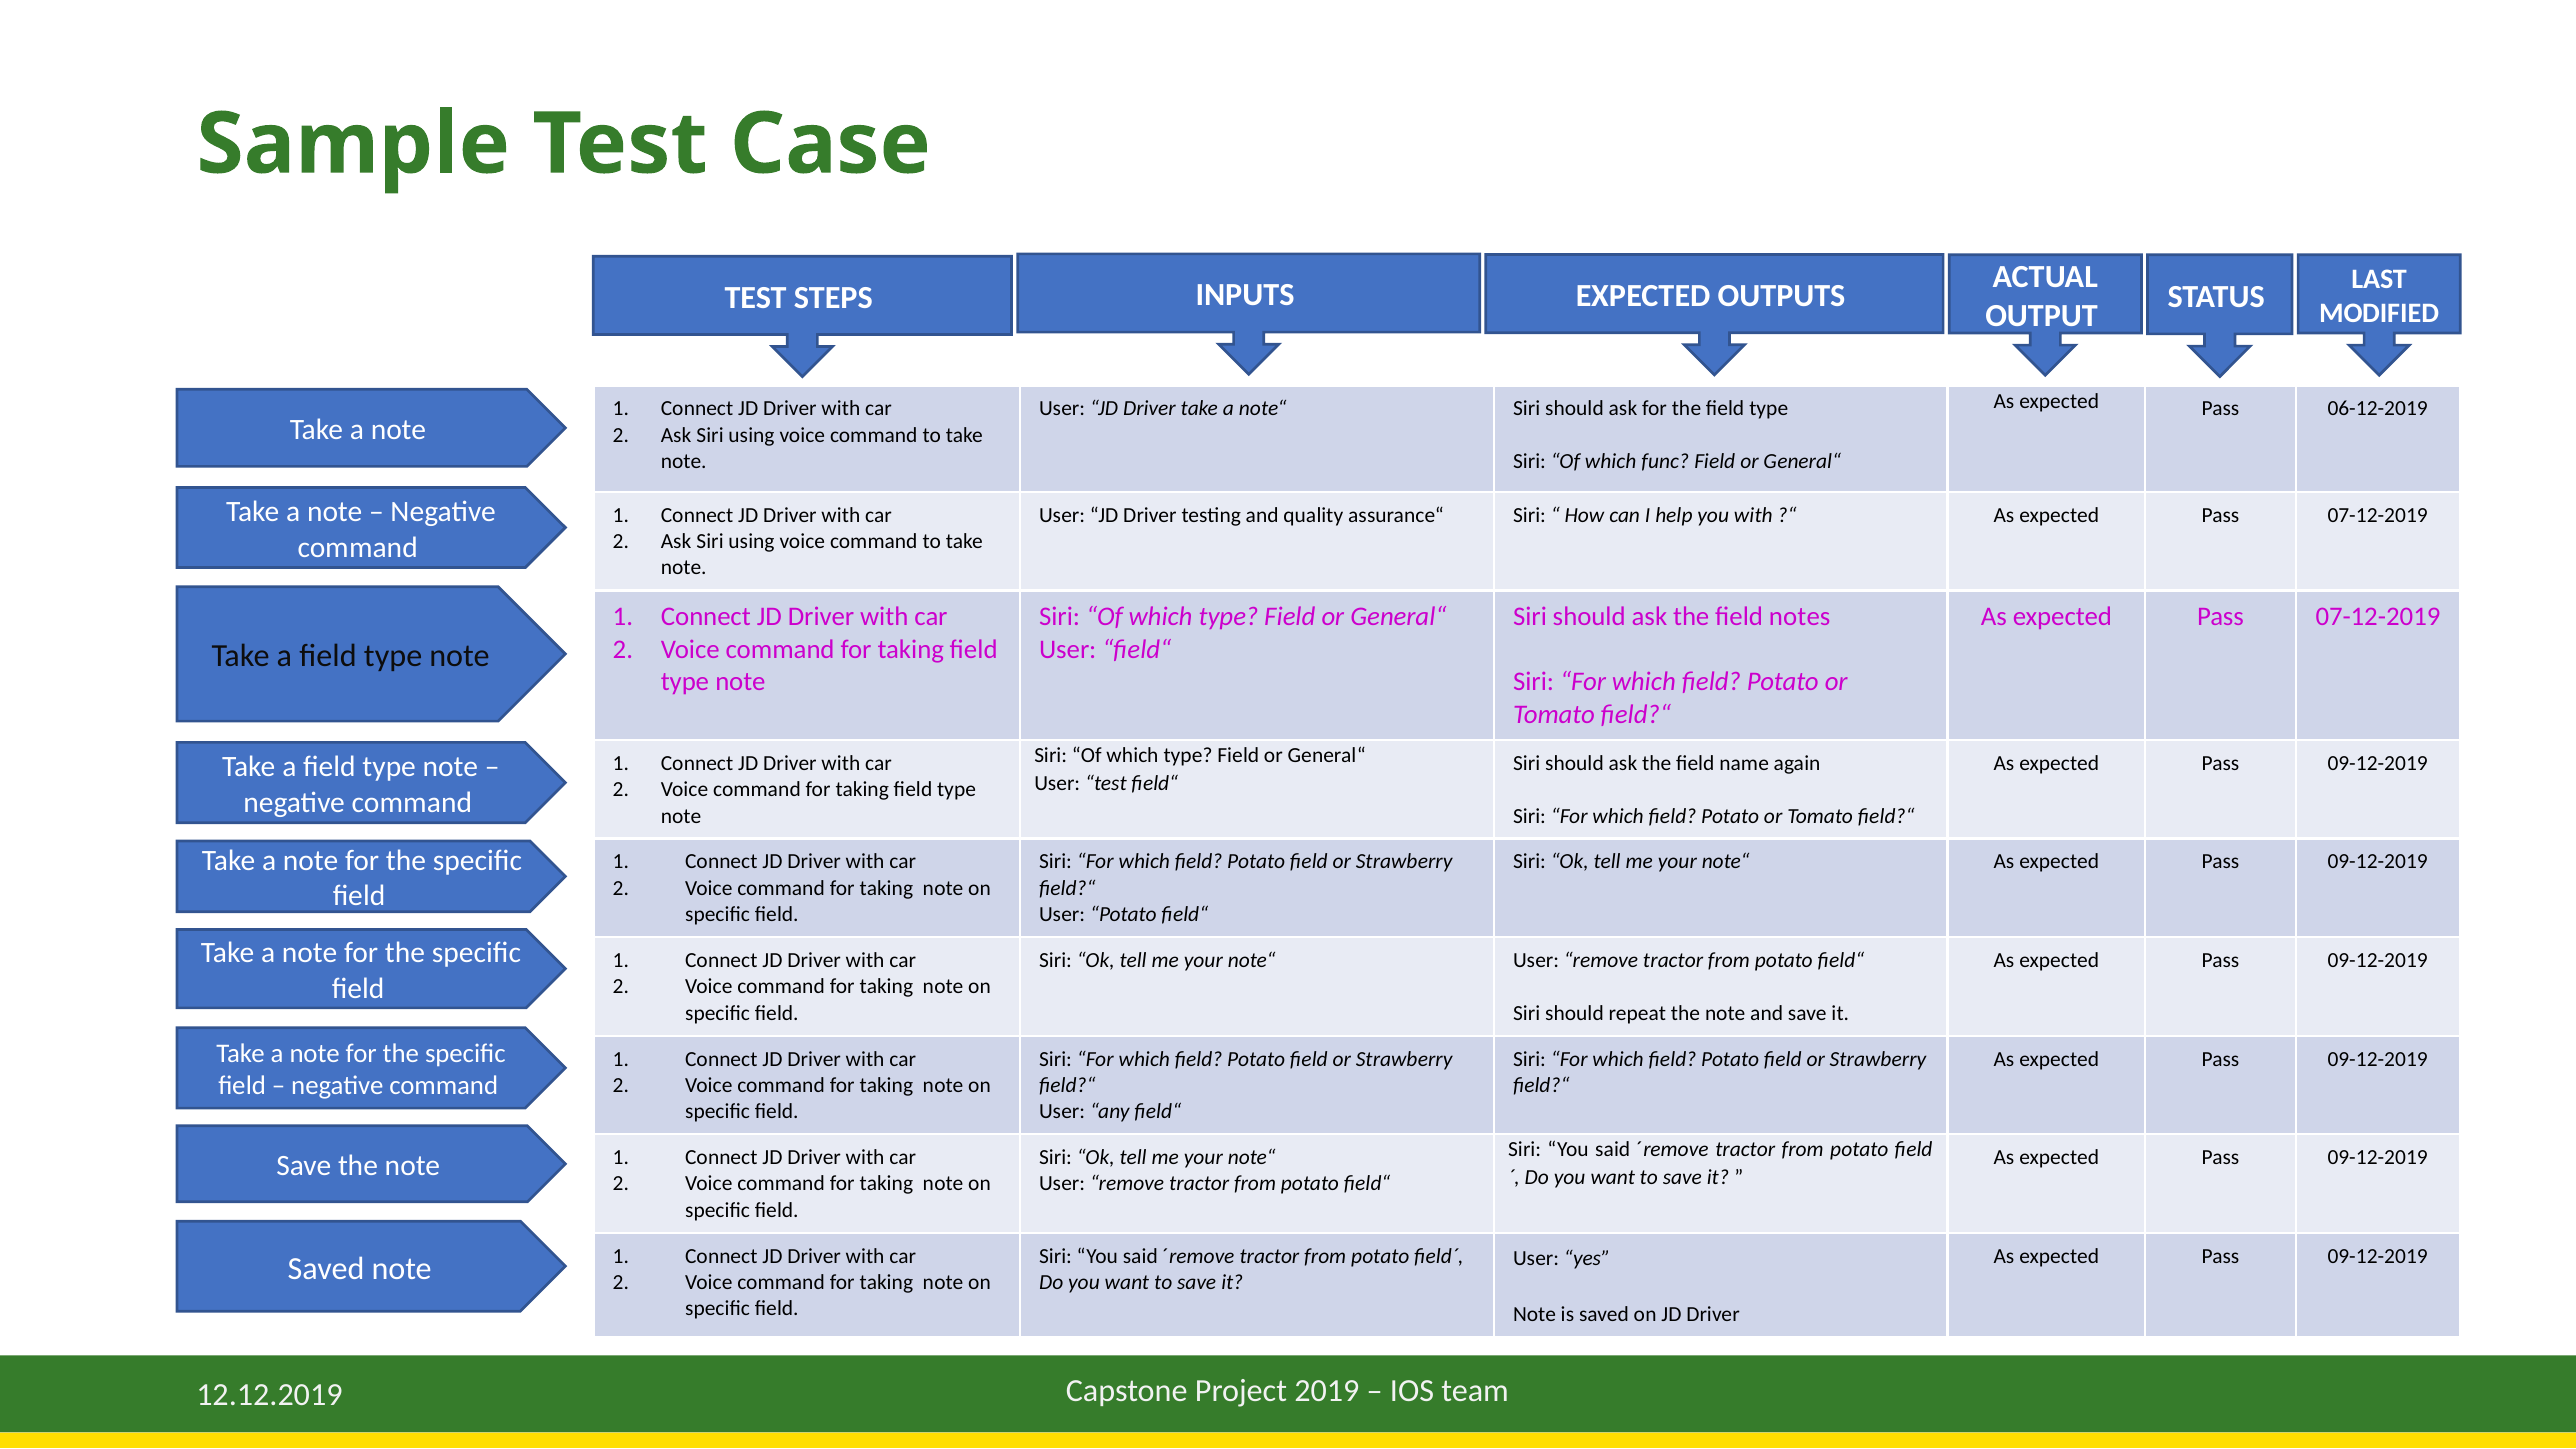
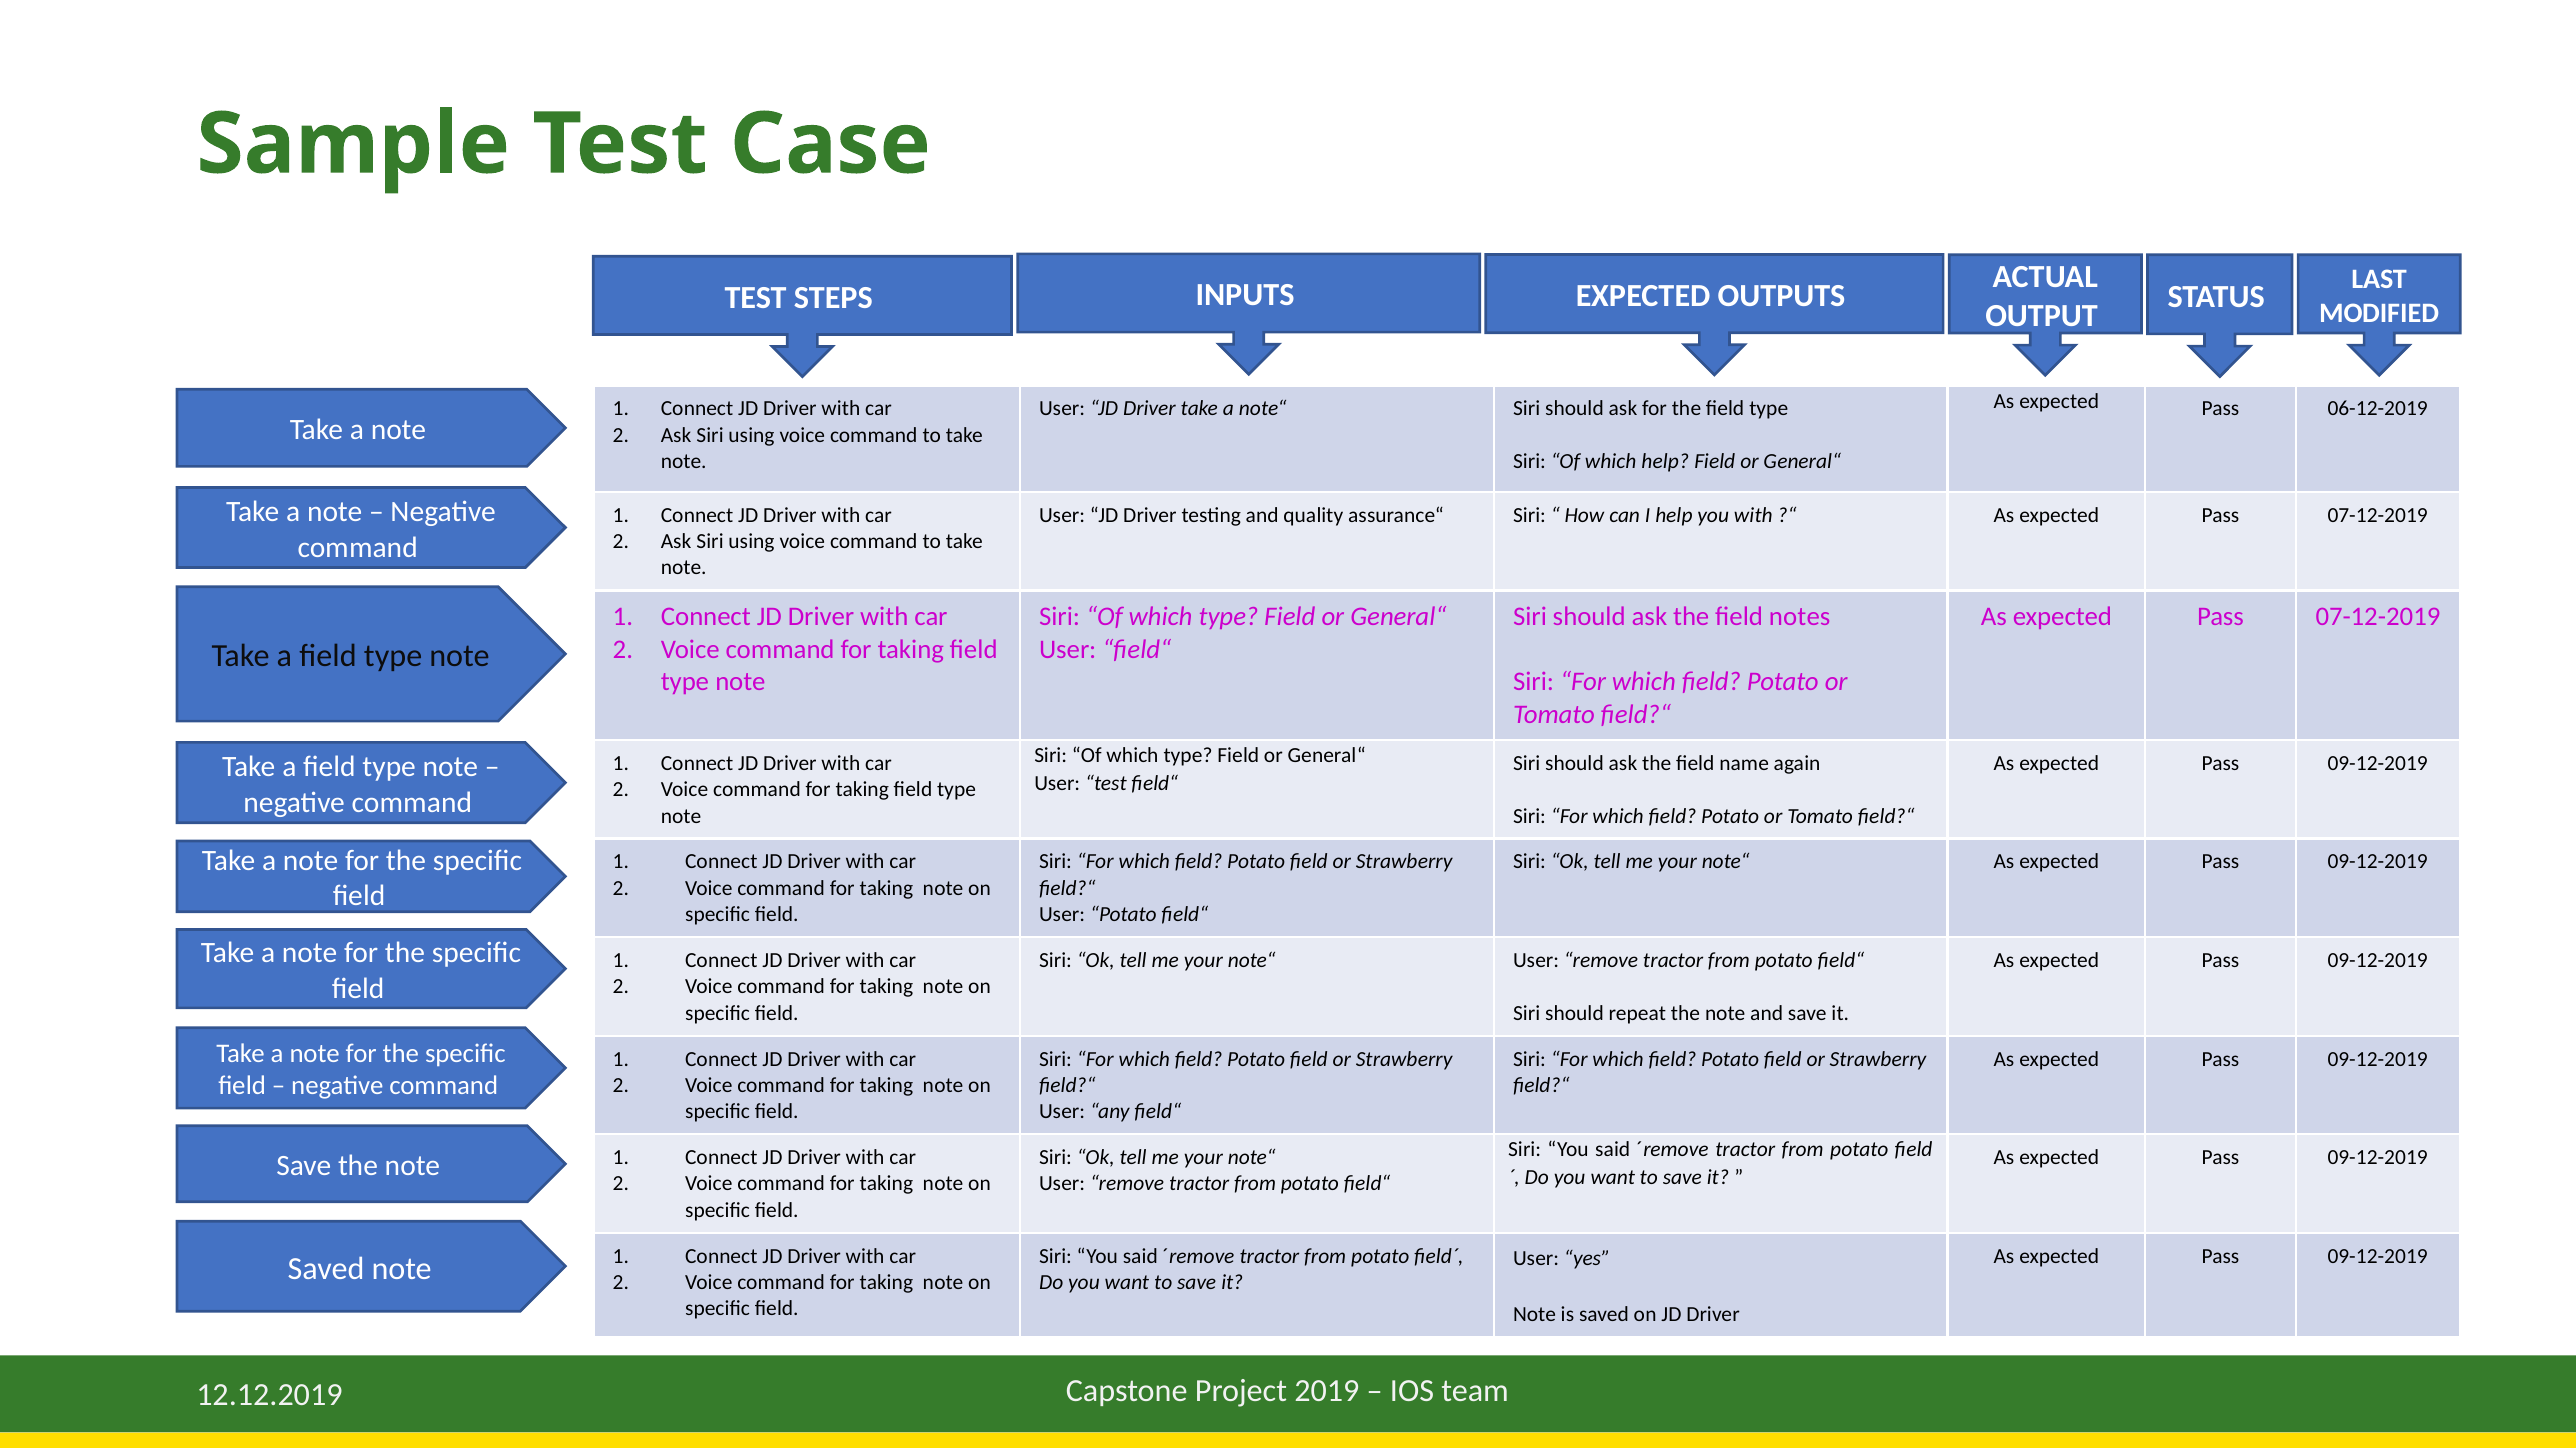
which func: func -> help
